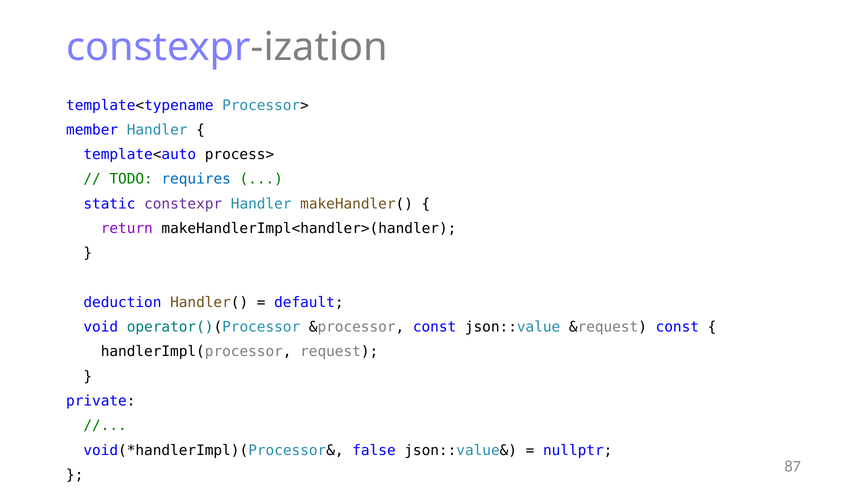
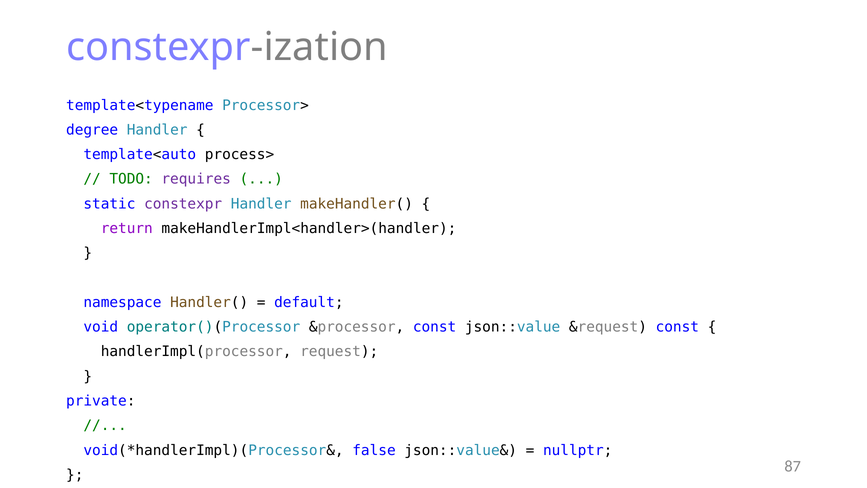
member: member -> degree
requires colour: blue -> purple
deduction: deduction -> namespace
